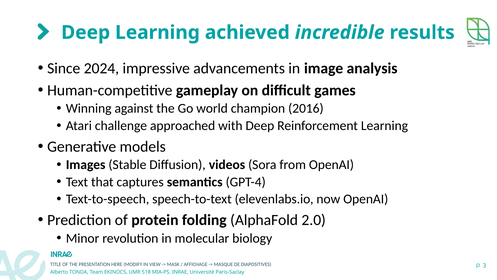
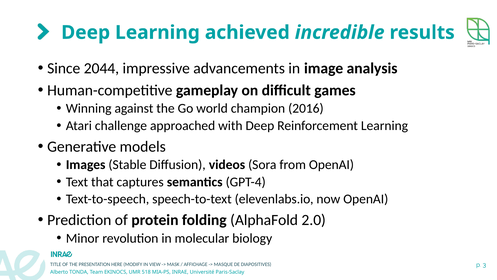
2024: 2024 -> 2044
